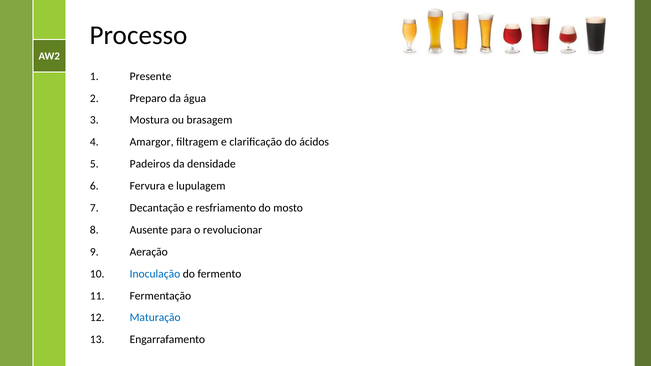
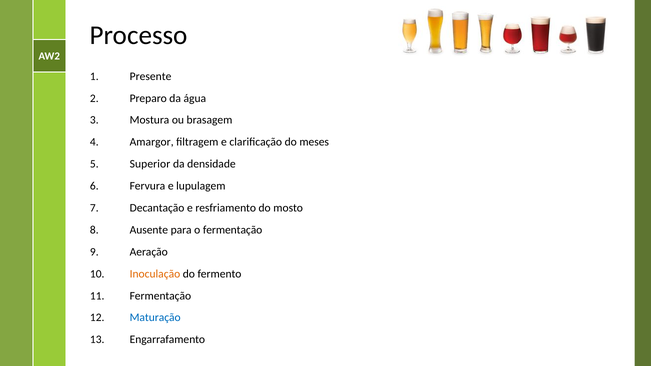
ácidos: ácidos -> meses
Padeiros: Padeiros -> Superior
o revolucionar: revolucionar -> fermentação
Inoculação colour: blue -> orange
